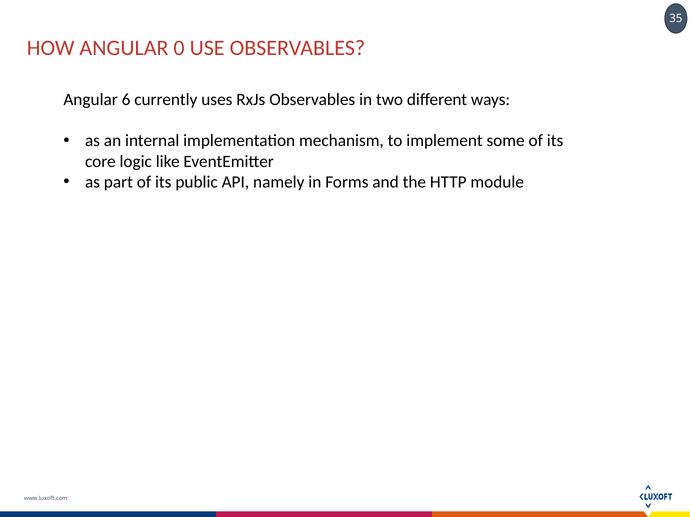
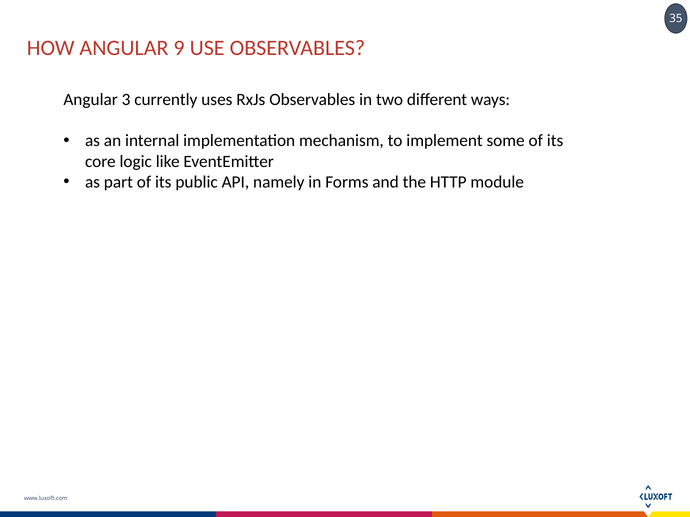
0: 0 -> 9
6: 6 -> 3
